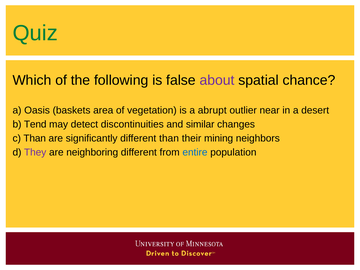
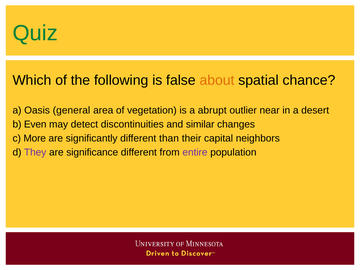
about colour: purple -> orange
baskets: baskets -> general
Tend: Tend -> Even
c Than: Than -> More
mining: mining -> capital
neighboring: neighboring -> significance
entire colour: blue -> purple
